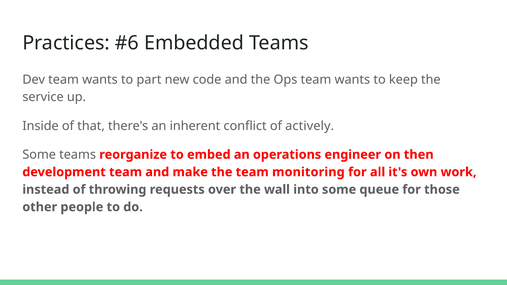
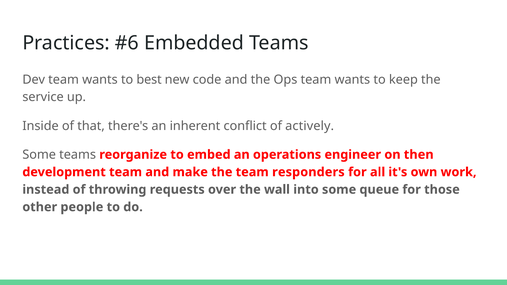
part: part -> best
monitoring: monitoring -> responders
